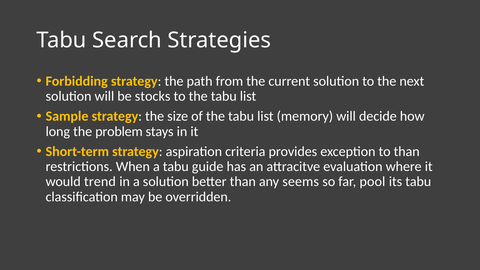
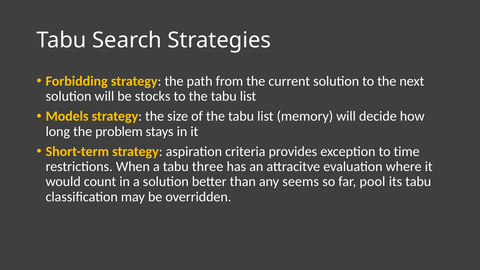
Sample: Sample -> Models
to than: than -> time
guide: guide -> three
trend: trend -> count
